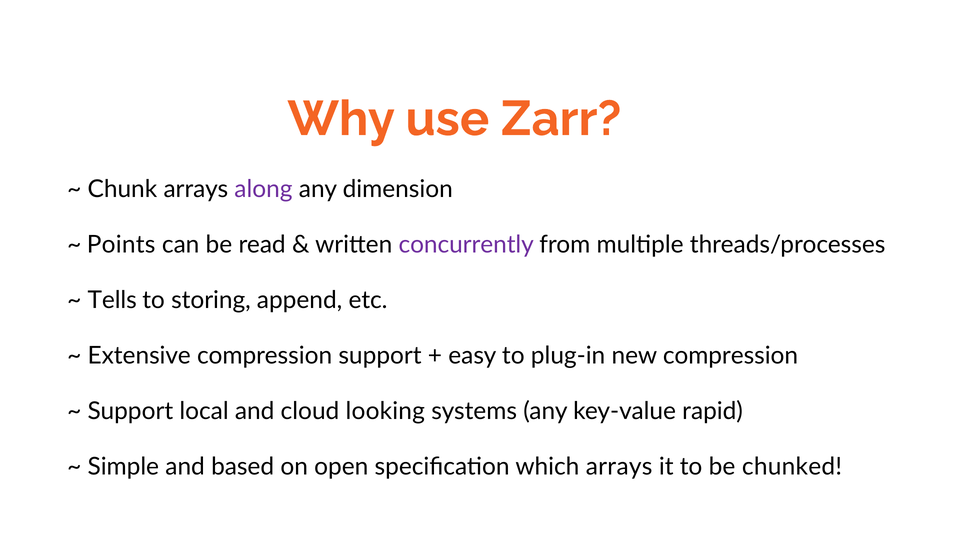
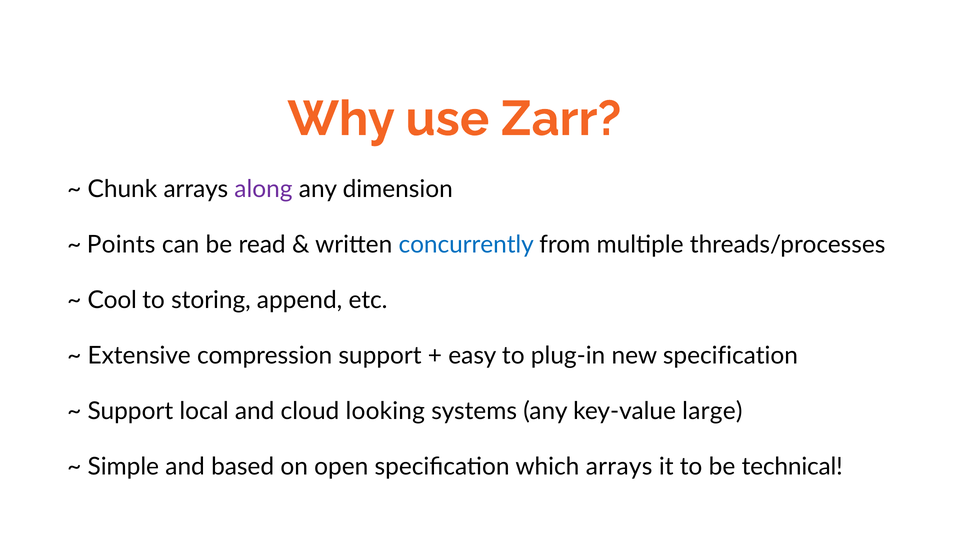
concurrently colour: purple -> blue
Tells: Tells -> Cool
new compression: compression -> specification
rapid: rapid -> large
chunked: chunked -> technical
